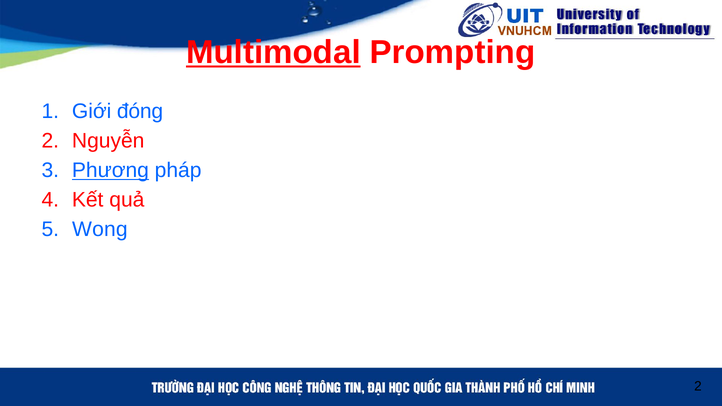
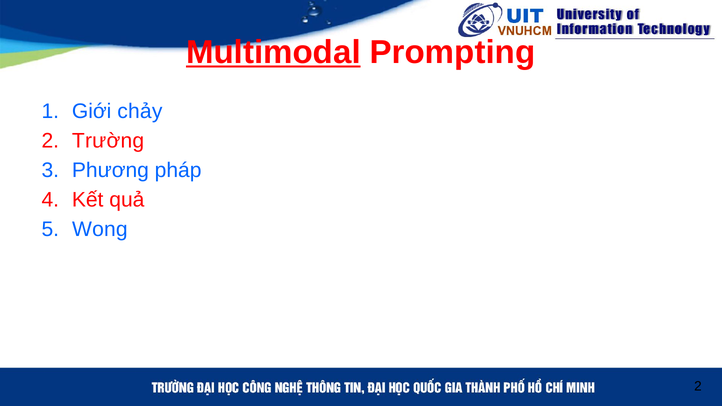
đóng: đóng -> chảy
Nguyễn: Nguyễn -> Trường
Phương underline: present -> none
